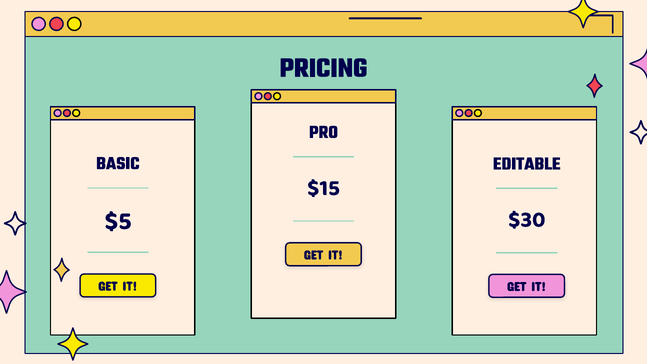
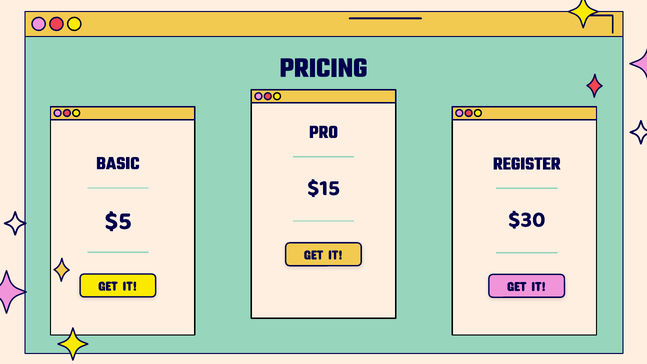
EDITABLE: EDITABLE -> REGISTER
